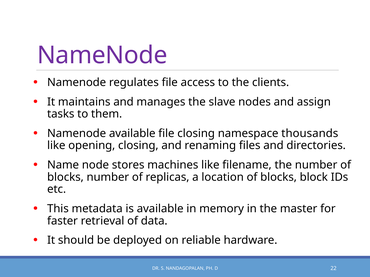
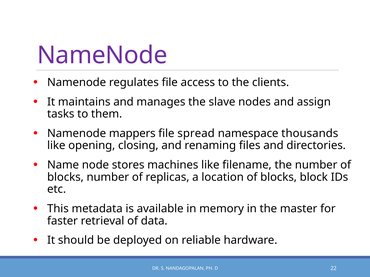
Namenode available: available -> mappers
file closing: closing -> spread
